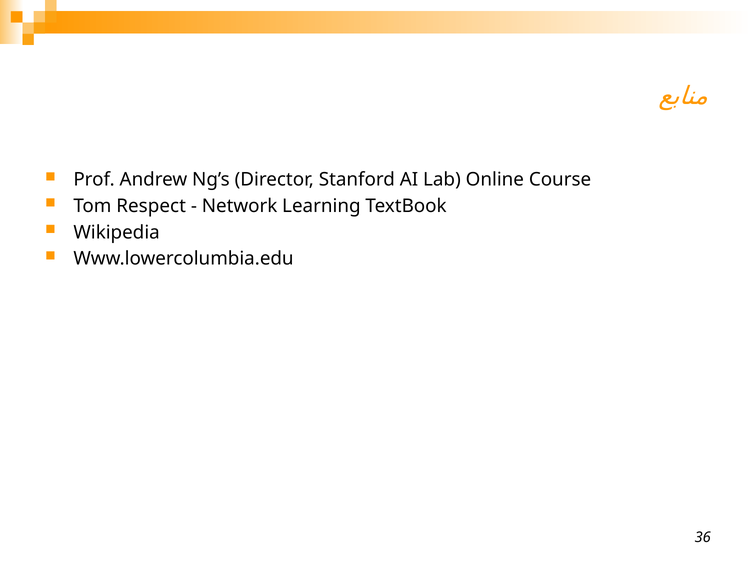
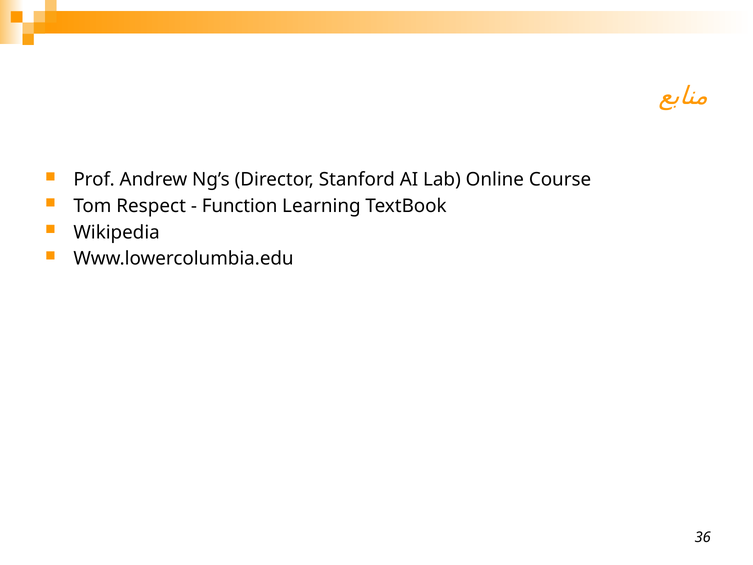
Network: Network -> Function
